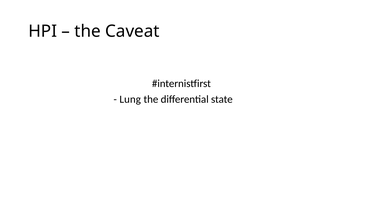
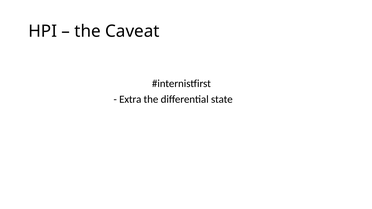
Lung: Lung -> Extra
